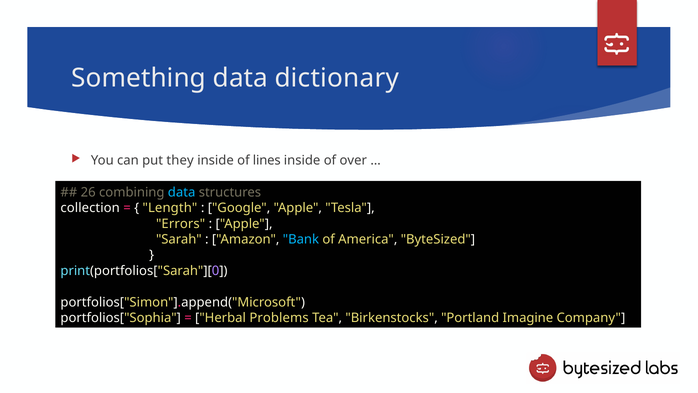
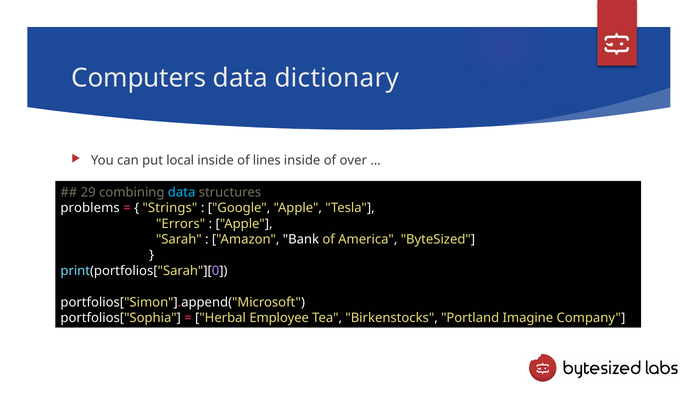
Something: Something -> Computers
they: they -> local
26: 26 -> 29
collection: collection -> problems
Length: Length -> Strings
Bank colour: light blue -> white
Problems: Problems -> Employee
